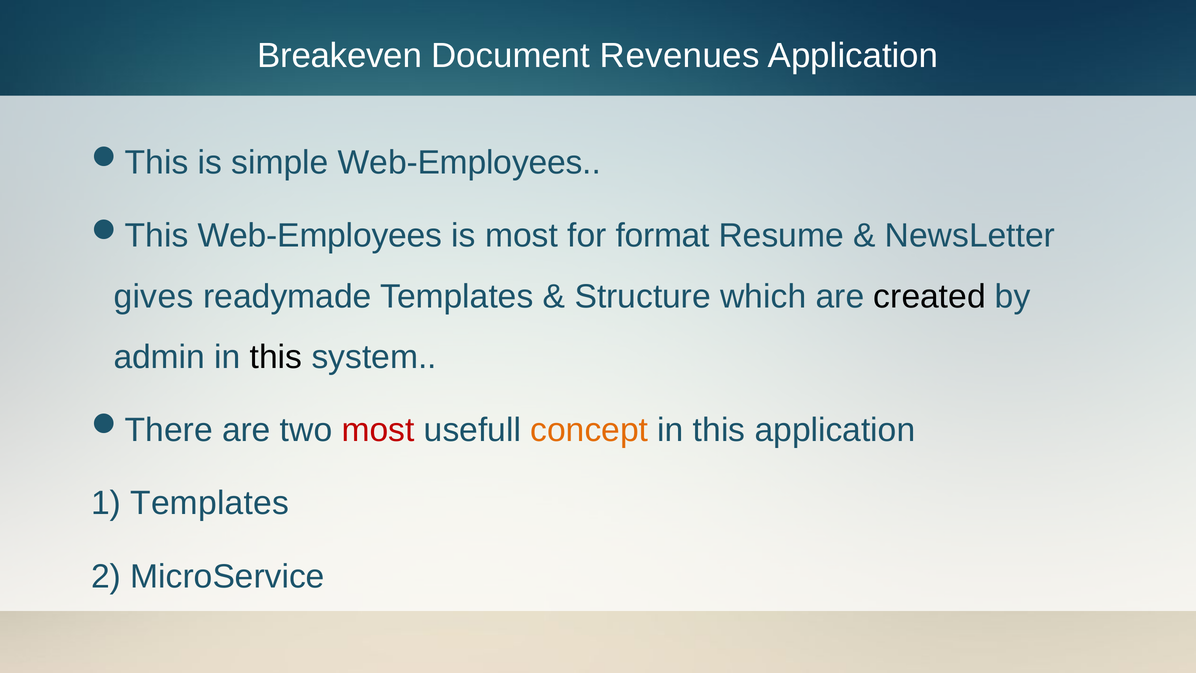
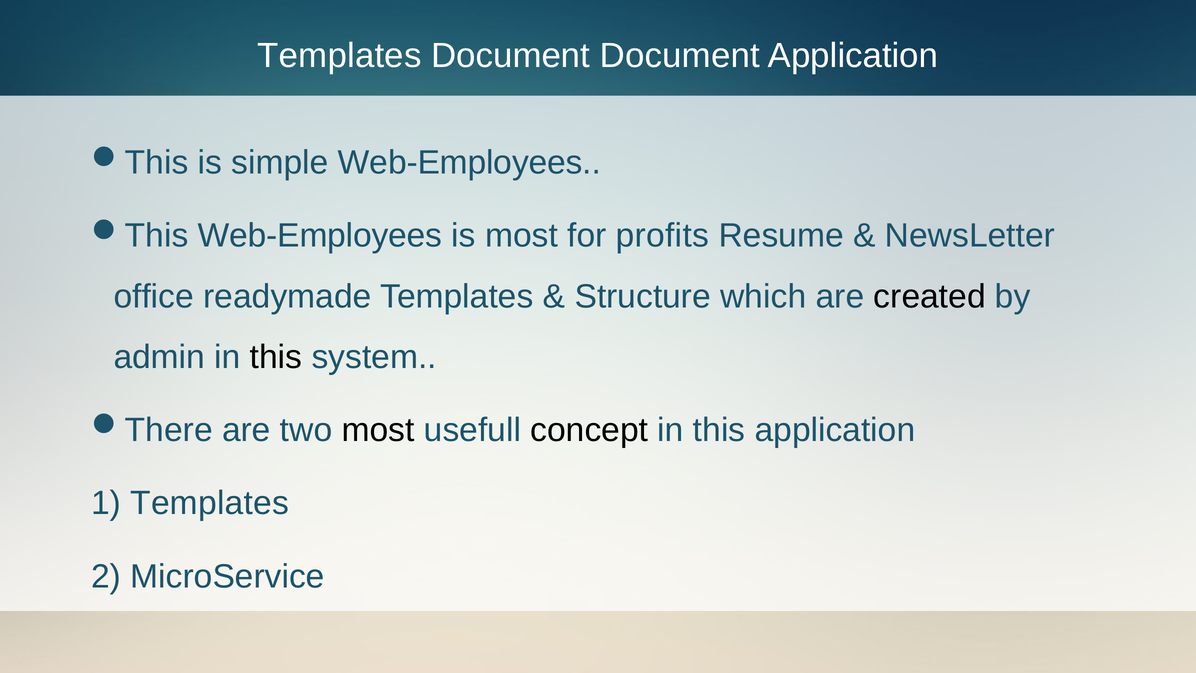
Breakeven at (340, 56): Breakeven -> Templates
Document Revenues: Revenues -> Document
format: format -> profits
gives: gives -> office
most at (378, 430) colour: red -> black
concept colour: orange -> black
